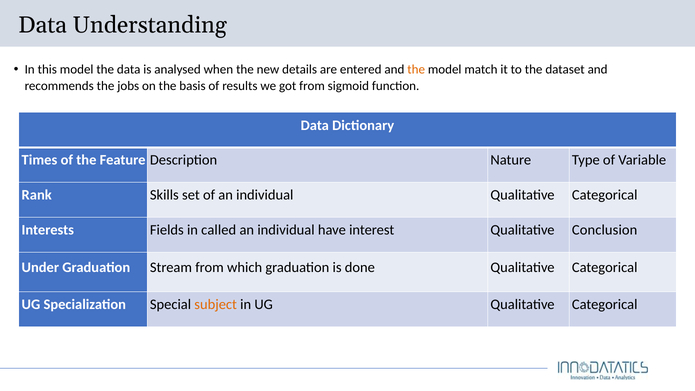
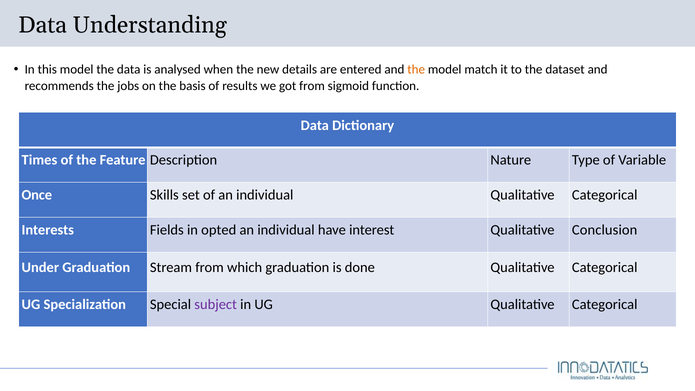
Rank: Rank -> Once
called: called -> opted
subject colour: orange -> purple
